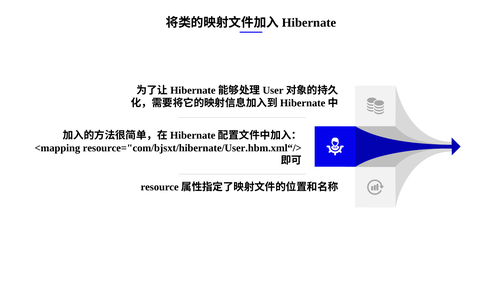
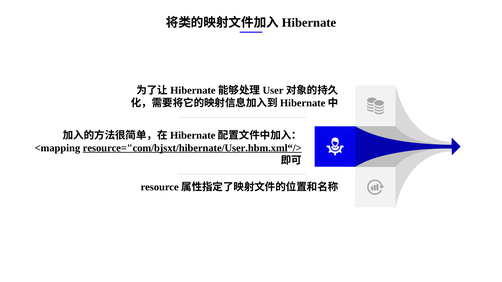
resource="com/bjsxt/hibernate/User.hbm.xml“/> underline: none -> present
